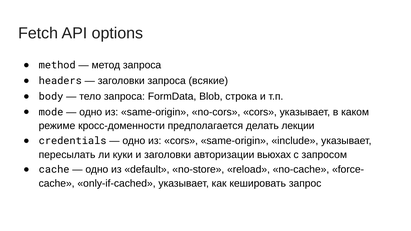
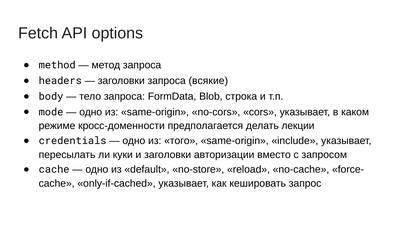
из cors: cors -> того
вьюхах: вьюхах -> вместо
